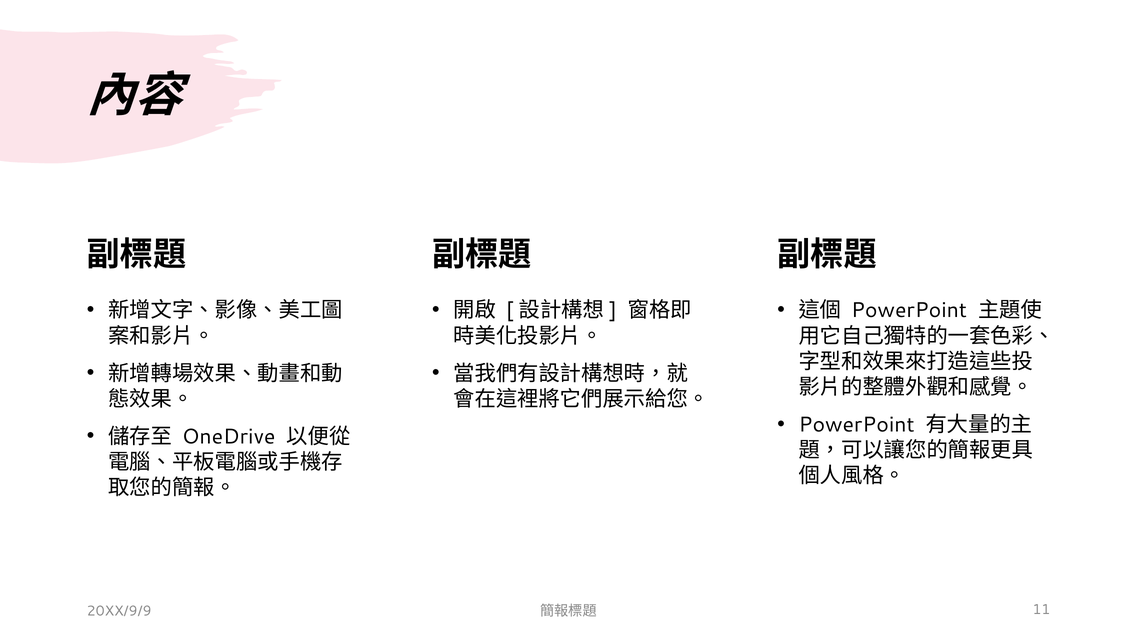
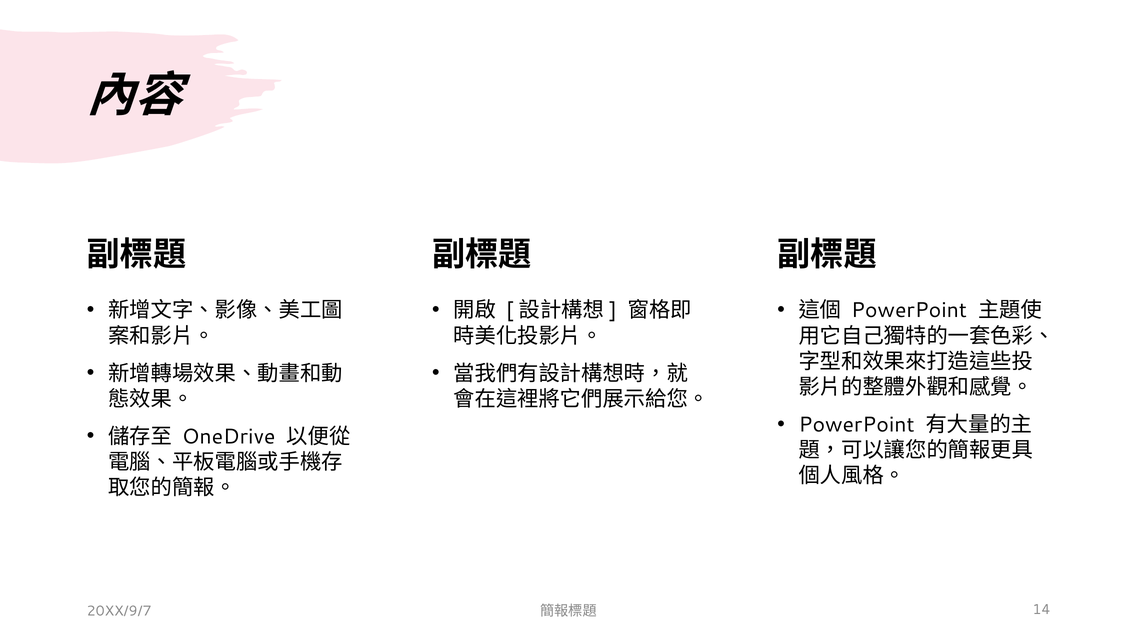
20XX/9/9: 20XX/9/9 -> 20XX/9/7
11: 11 -> 14
